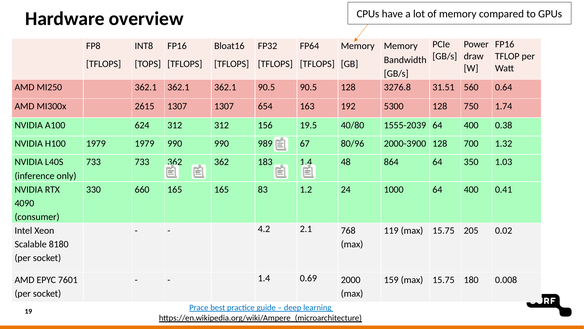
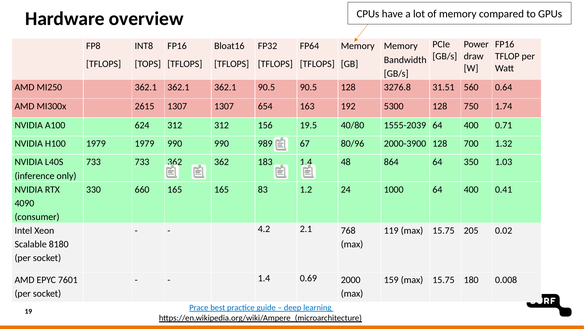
0.38: 0.38 -> 0.71
